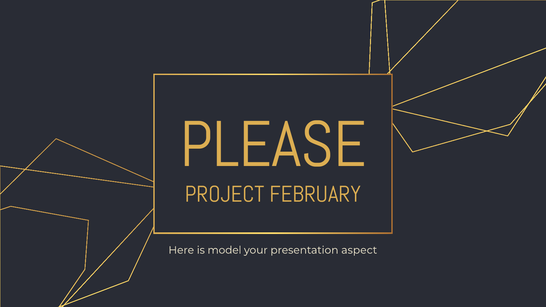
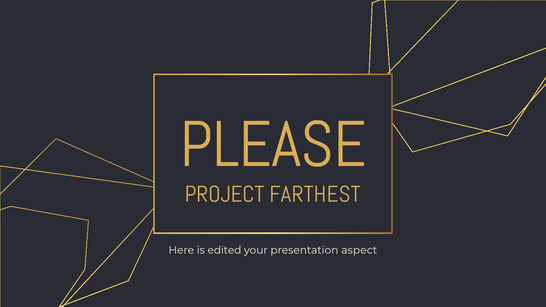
FEBRUARY: FEBRUARY -> FARTHEST
model: model -> edited
